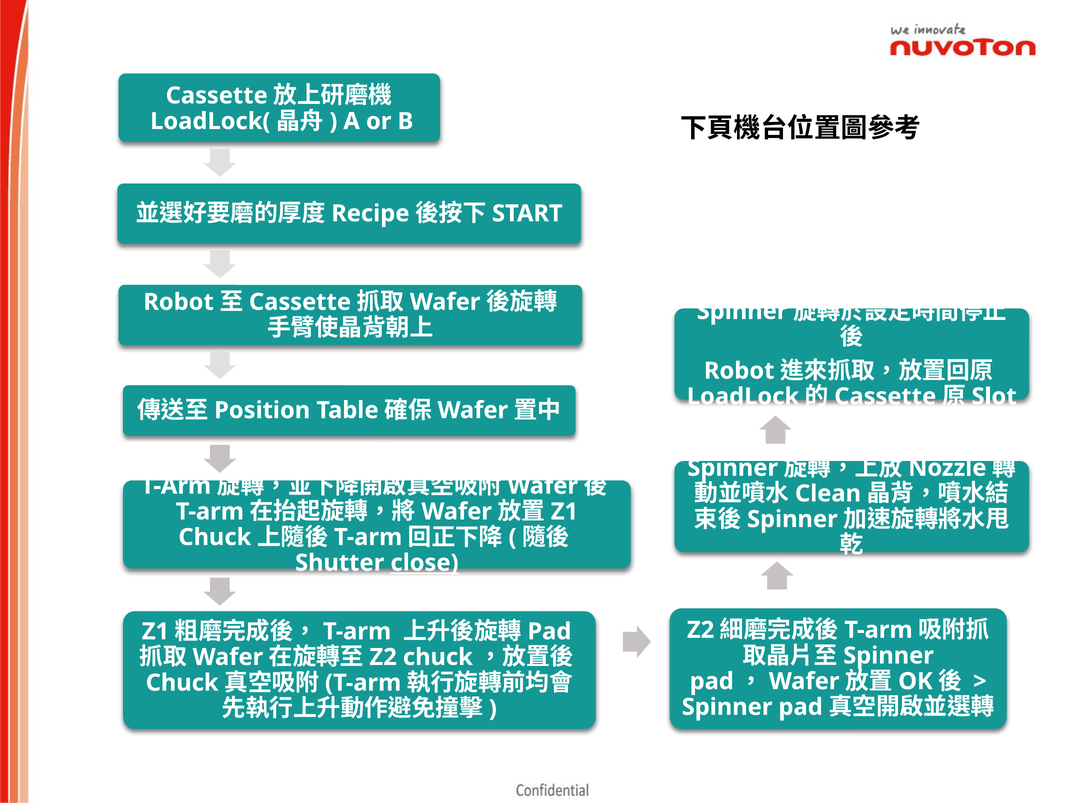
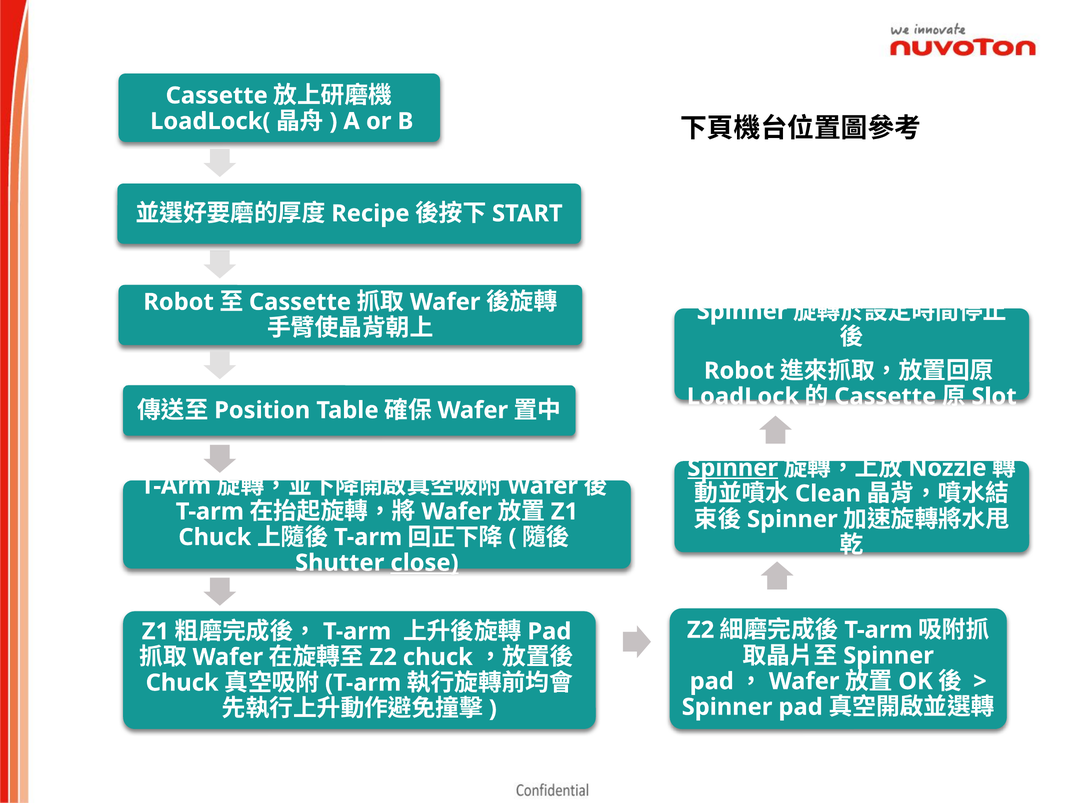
Spinner at (733, 468) underline: none -> present
